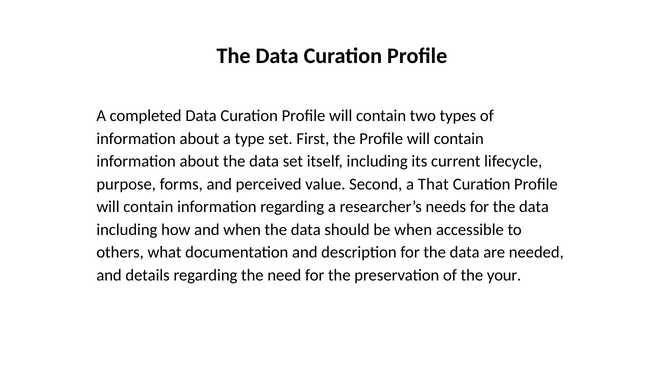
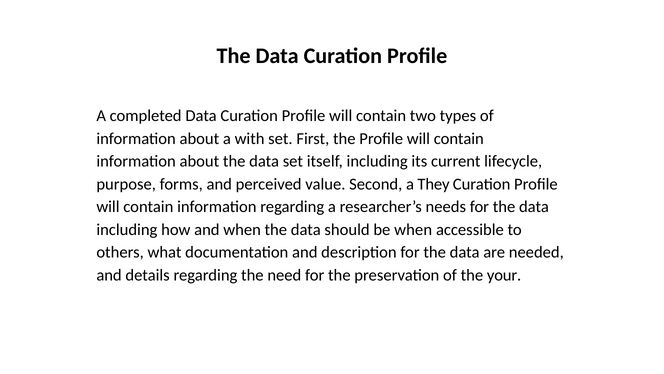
type: type -> with
That: That -> They
